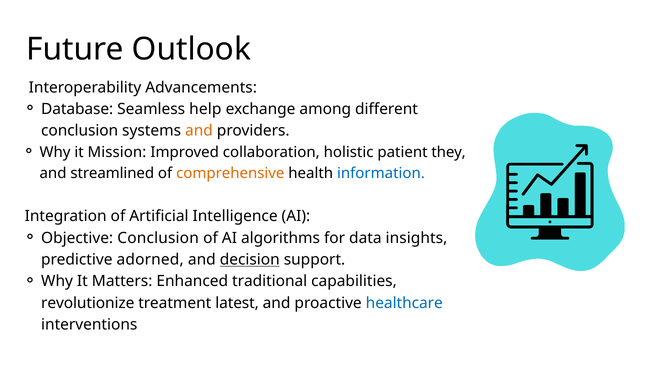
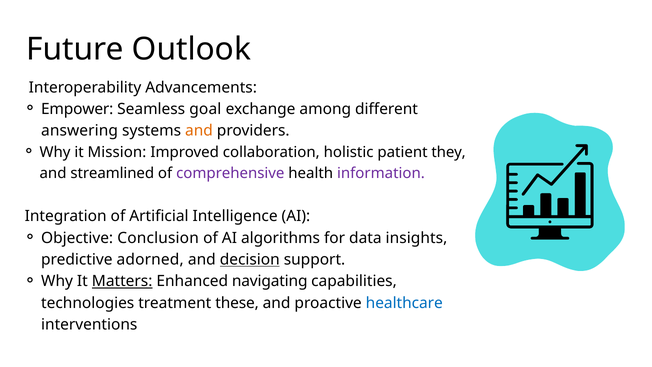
Database: Database -> Empower
help: help -> goal
conclusion at (80, 131): conclusion -> answering
comprehensive colour: orange -> purple
information colour: blue -> purple
Matters underline: none -> present
traditional: traditional -> navigating
revolutionize: revolutionize -> technologies
latest: latest -> these
